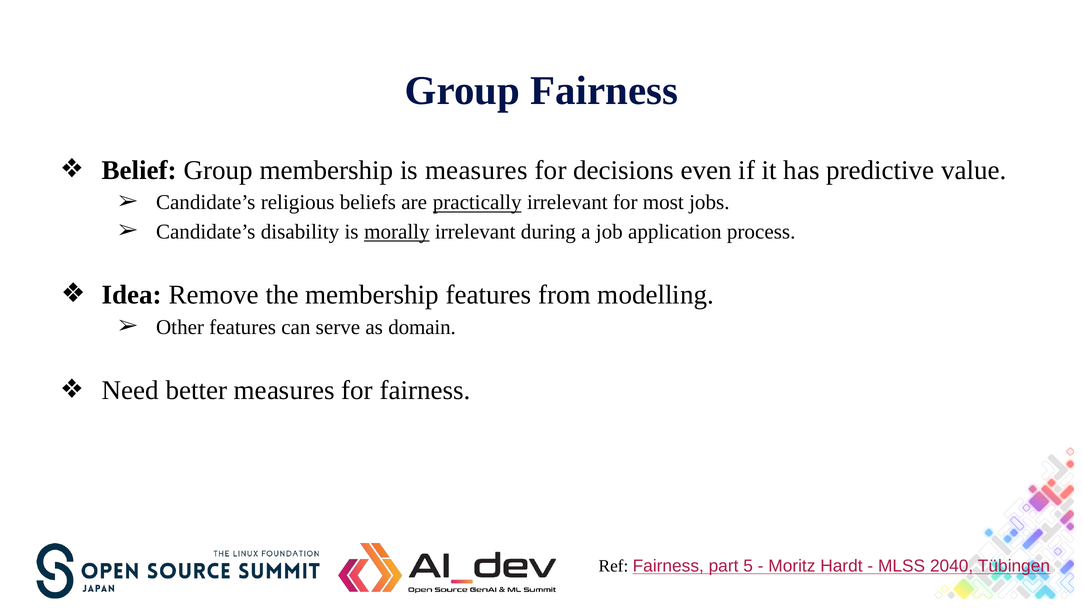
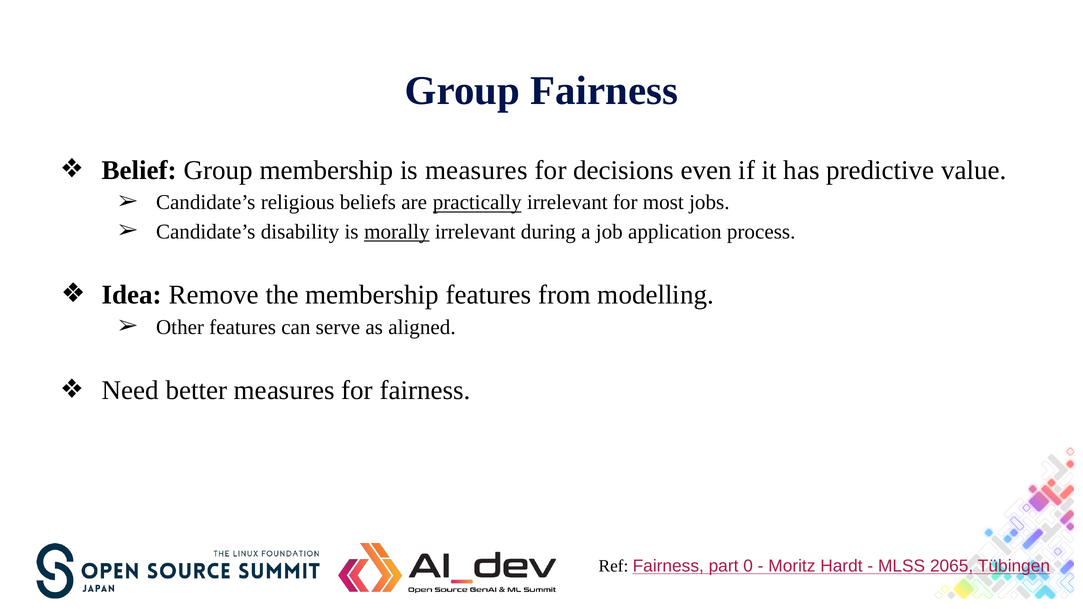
domain: domain -> aligned
5: 5 -> 0
2040: 2040 -> 2065
